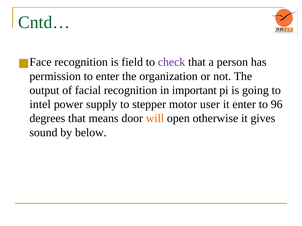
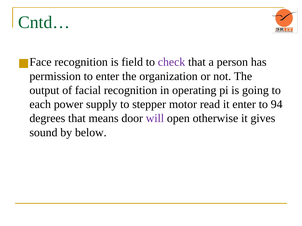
important: important -> operating
intel: intel -> each
user: user -> read
96: 96 -> 94
will colour: orange -> purple
